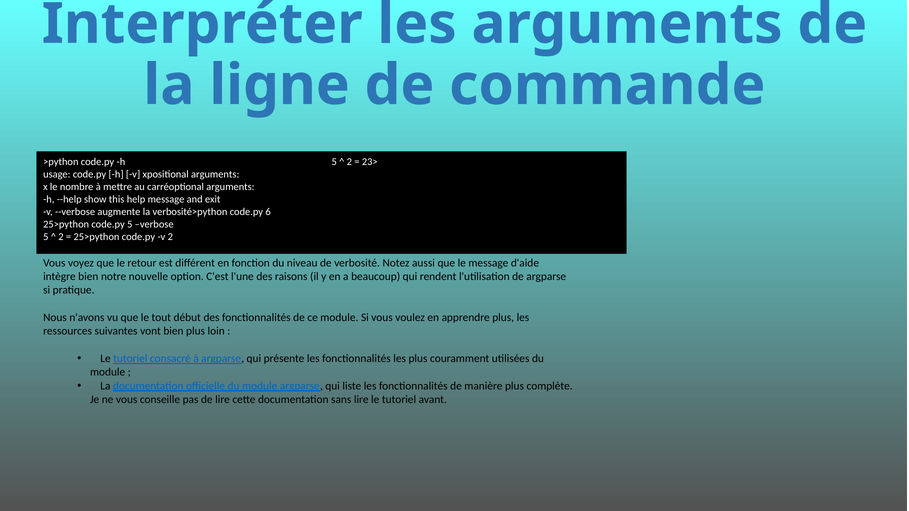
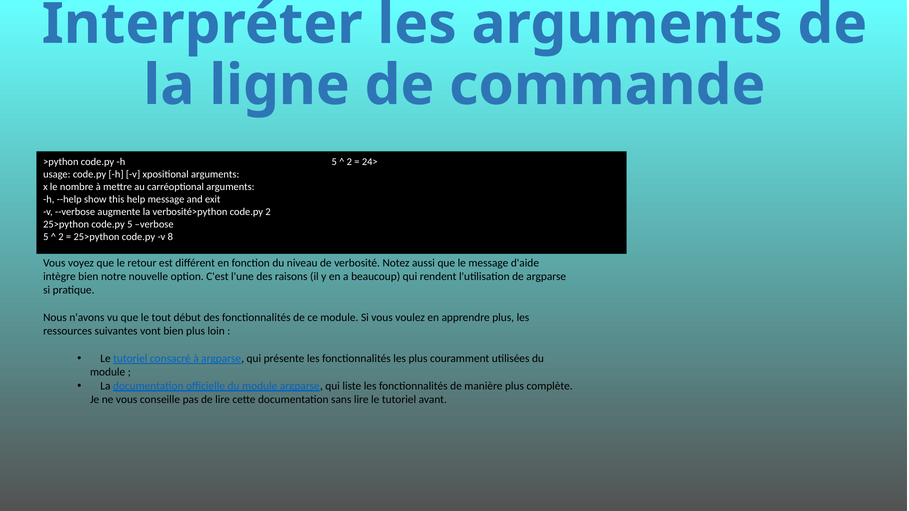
23>: 23> -> 24>
code.py 6: 6 -> 2
v 2: 2 -> 8
